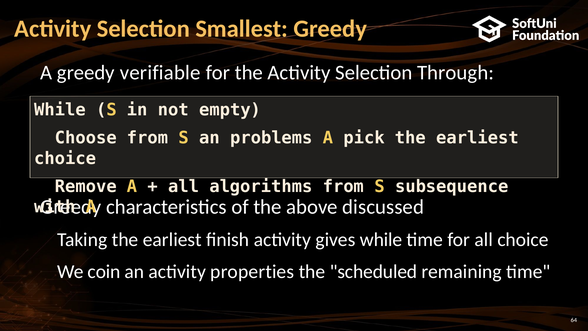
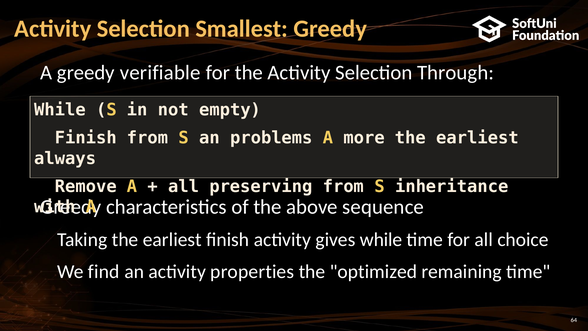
Choose at (86, 138): Choose -> Finish
pick: pick -> more
choice at (65, 158): choice -> always
algorithms: algorithms -> preserving
subsequence: subsequence -> inheritance
discussed: discussed -> sequence
coin: coin -> find
scheduled: scheduled -> optimized
